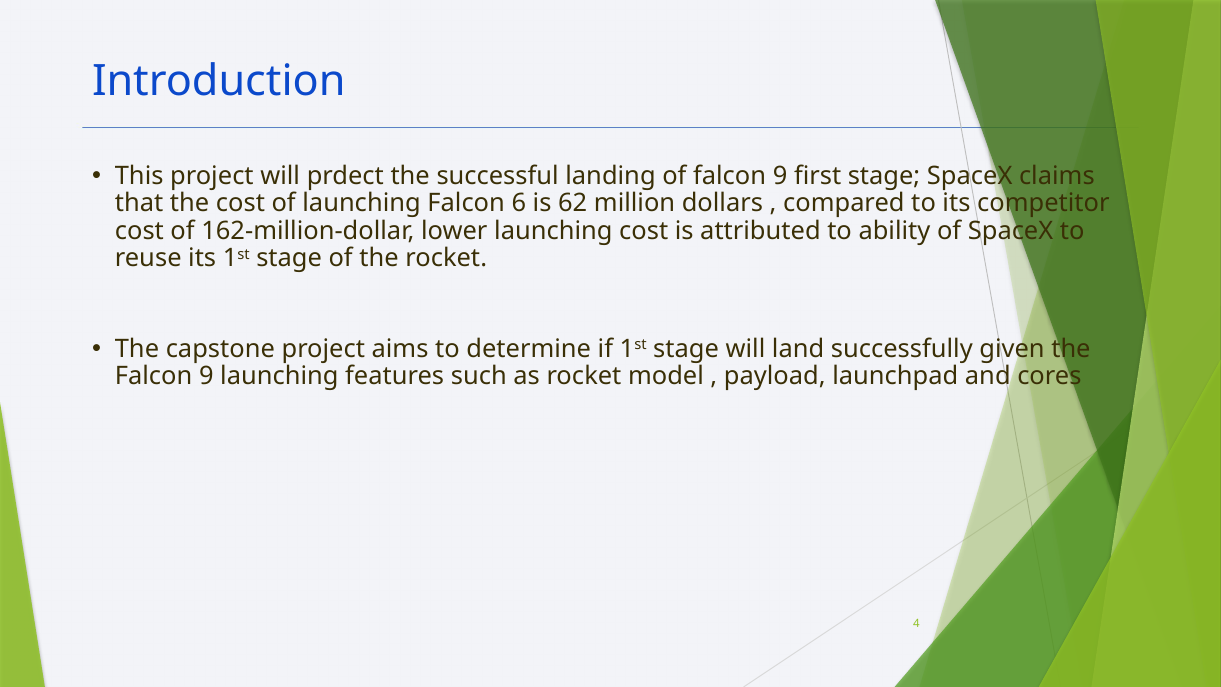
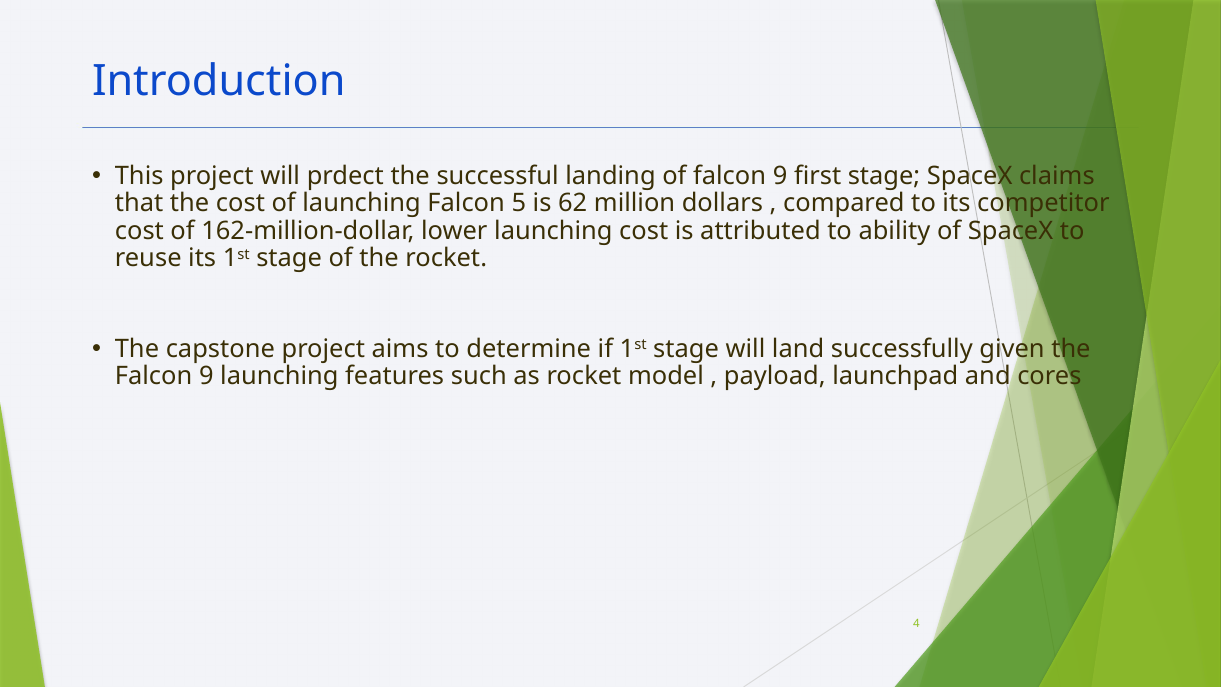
6: 6 -> 5
